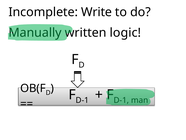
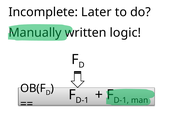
Write: Write -> Later
